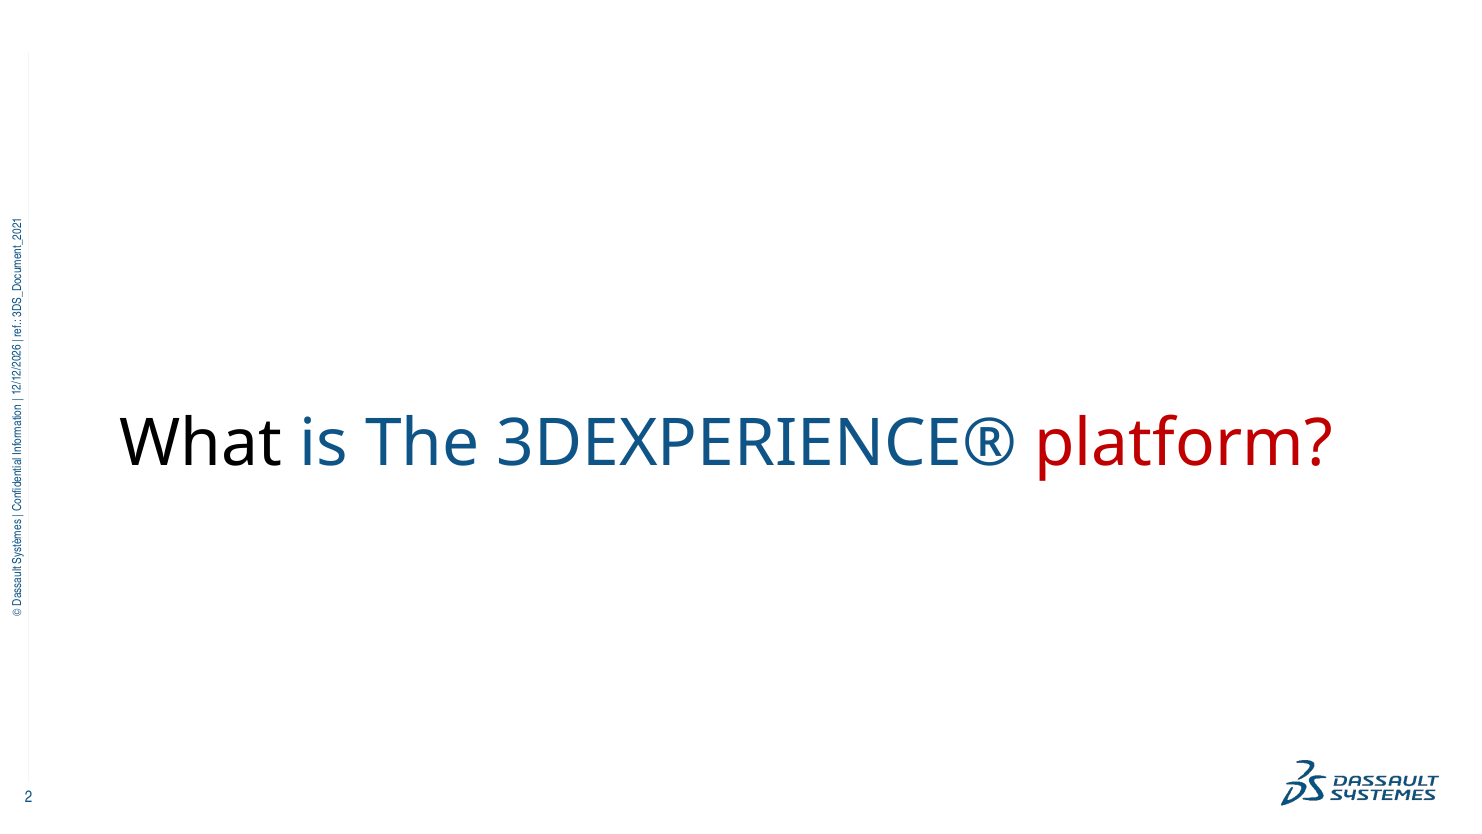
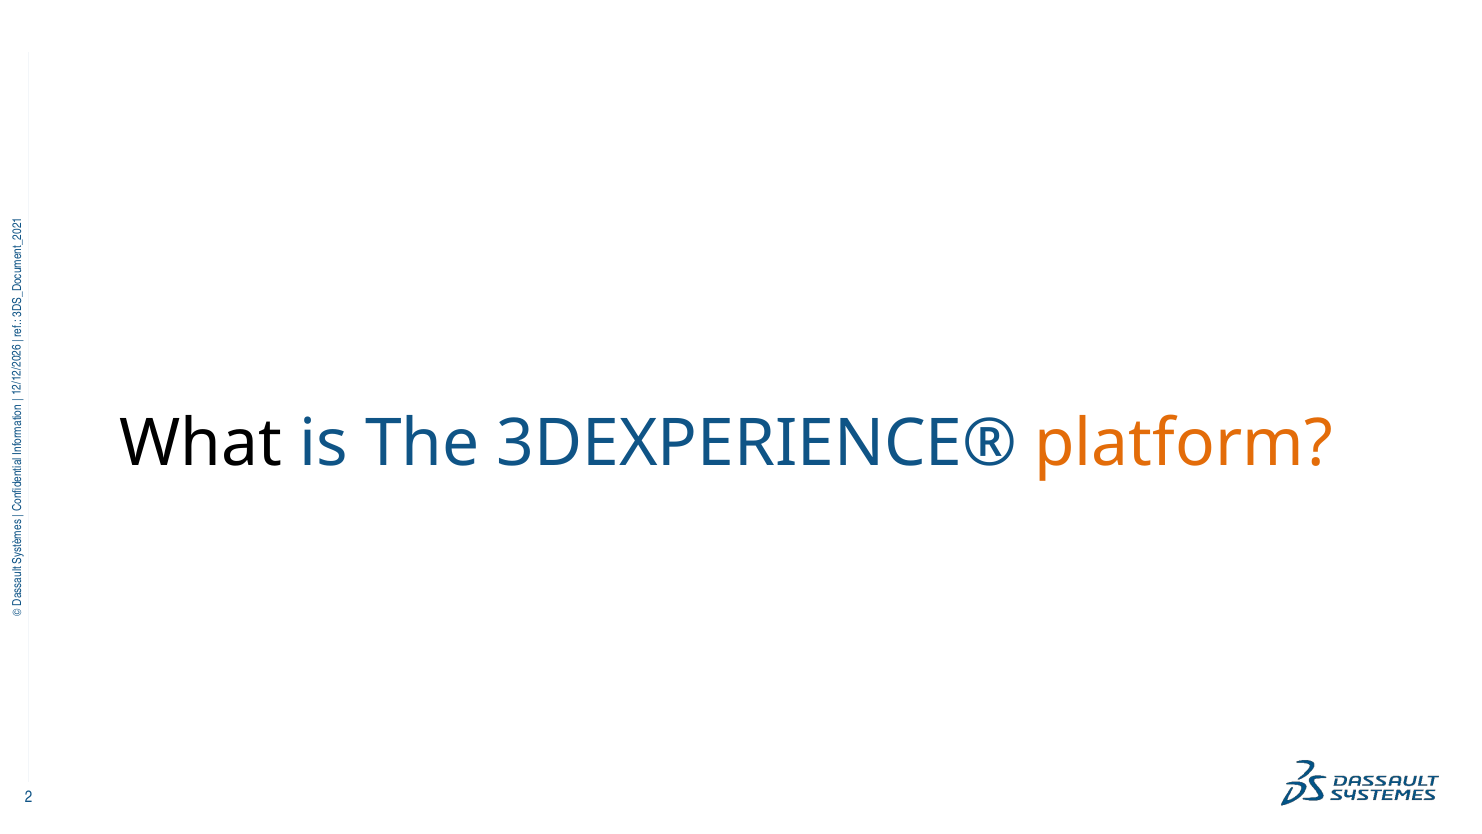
platform colour: red -> orange
